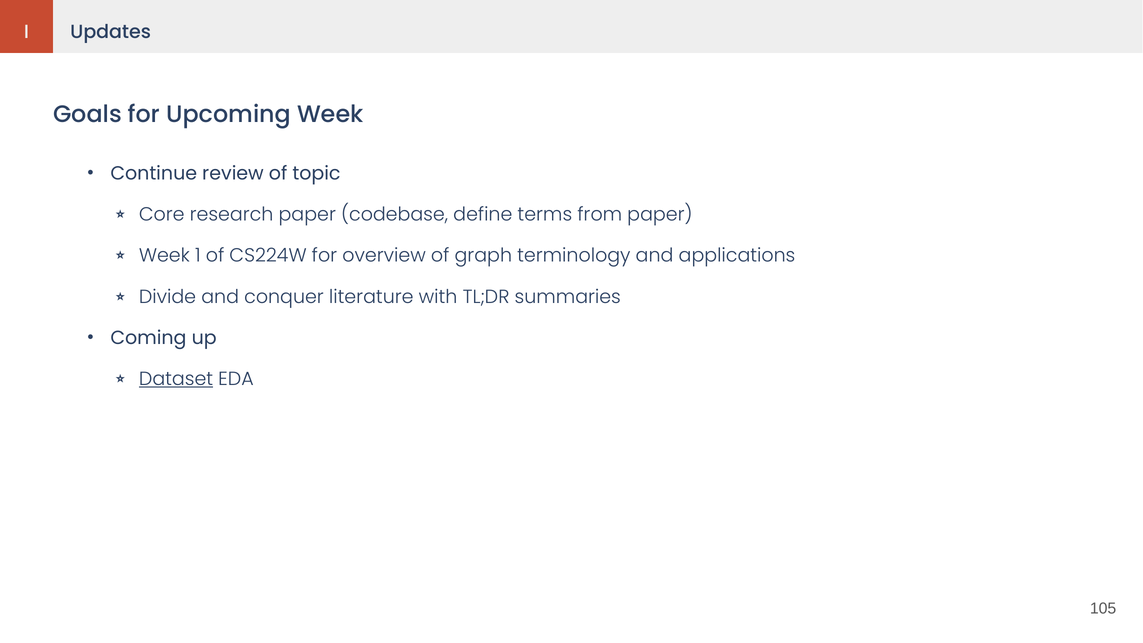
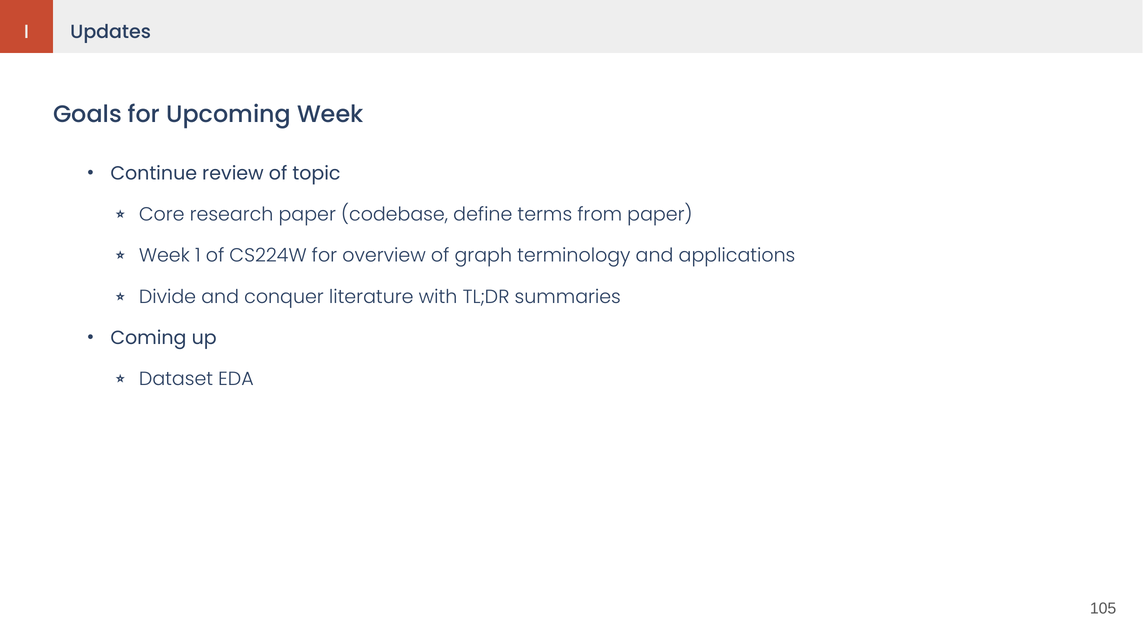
Dataset underline: present -> none
